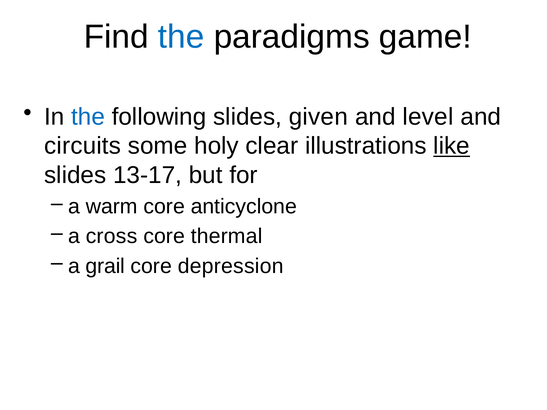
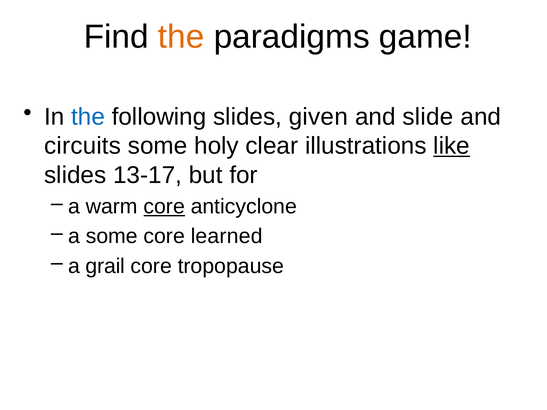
the at (181, 37) colour: blue -> orange
level: level -> slide
core at (164, 207) underline: none -> present
a cross: cross -> some
thermal: thermal -> learned
depression: depression -> tropopause
